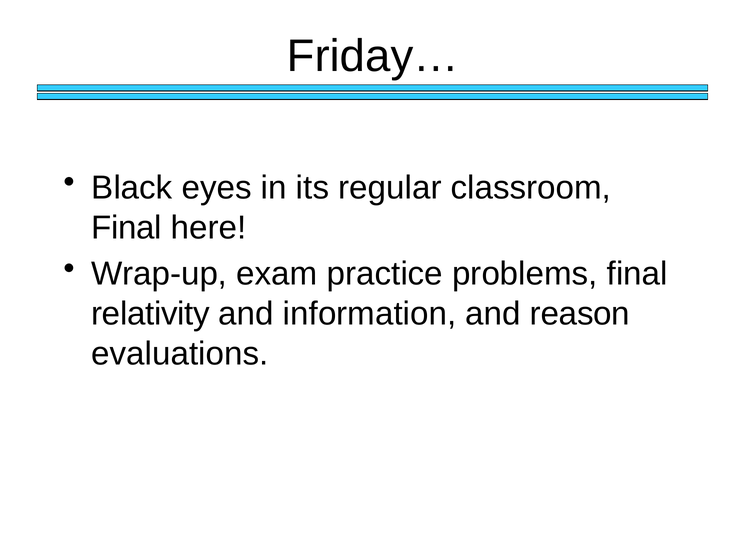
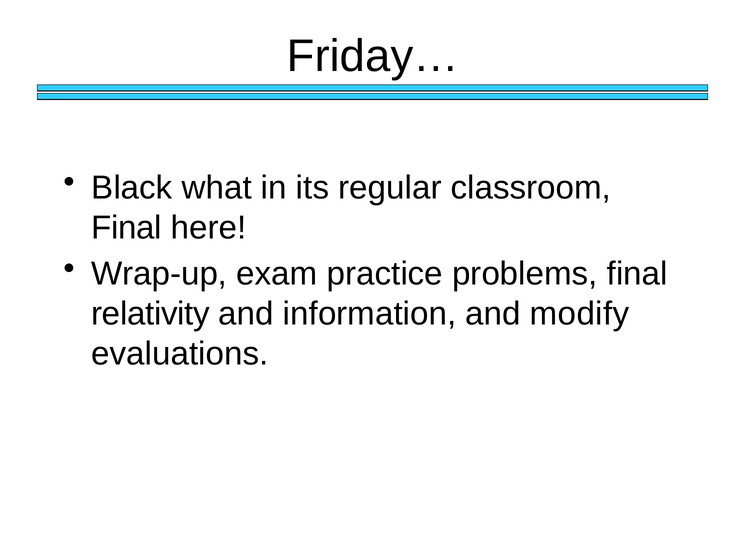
eyes: eyes -> what
reason: reason -> modify
